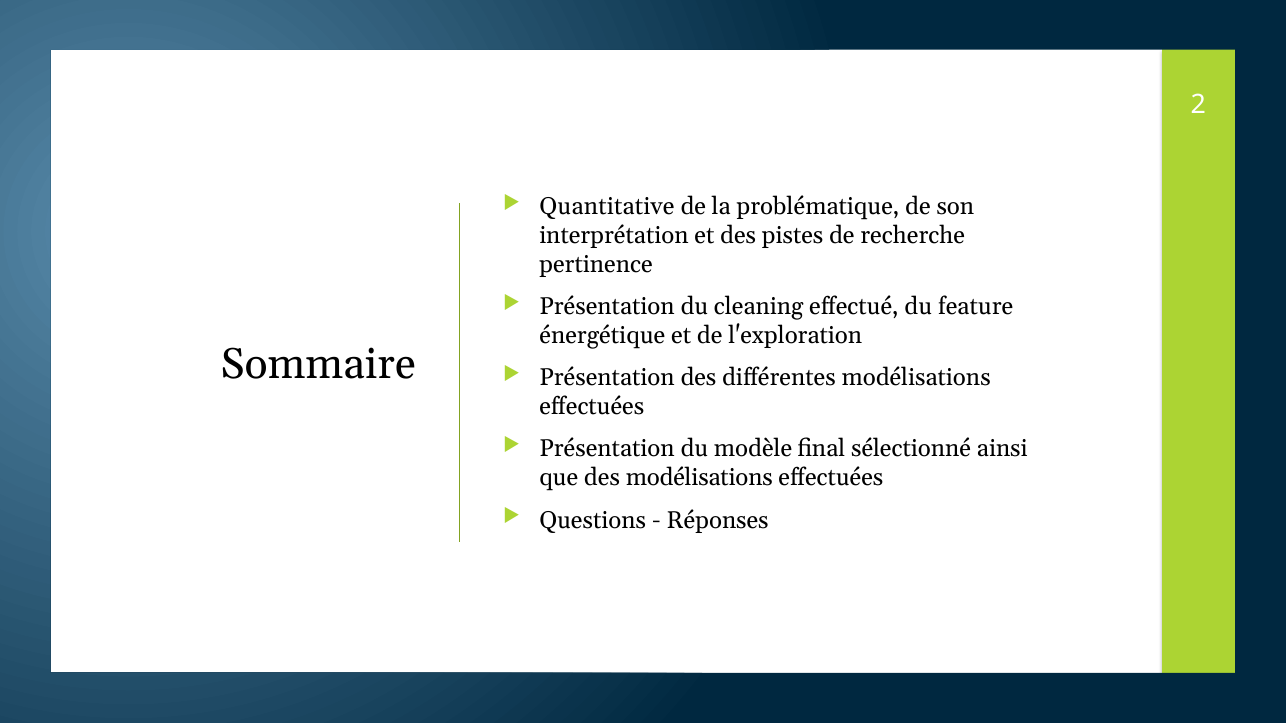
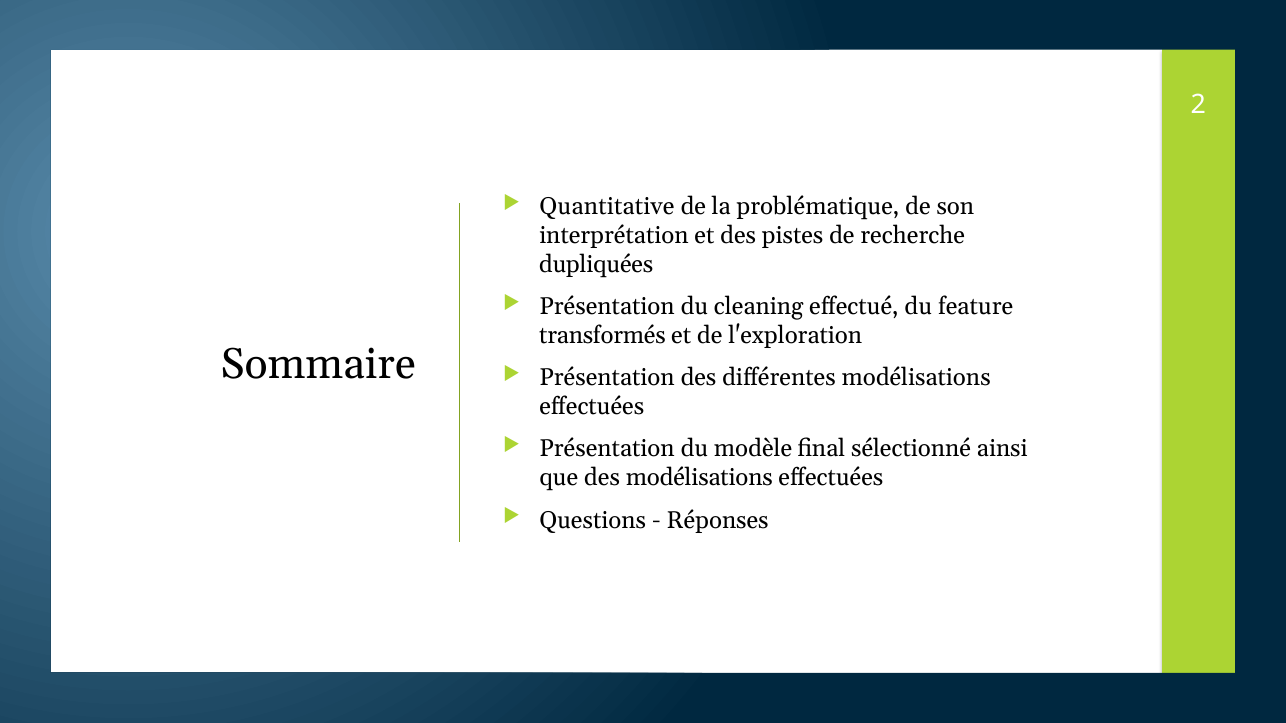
pertinence: pertinence -> dupliquées
énergétique: énergétique -> transformés
